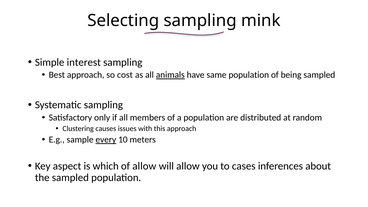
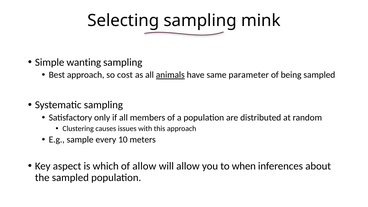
interest: interest -> wanting
same population: population -> parameter
every underline: present -> none
cases: cases -> when
